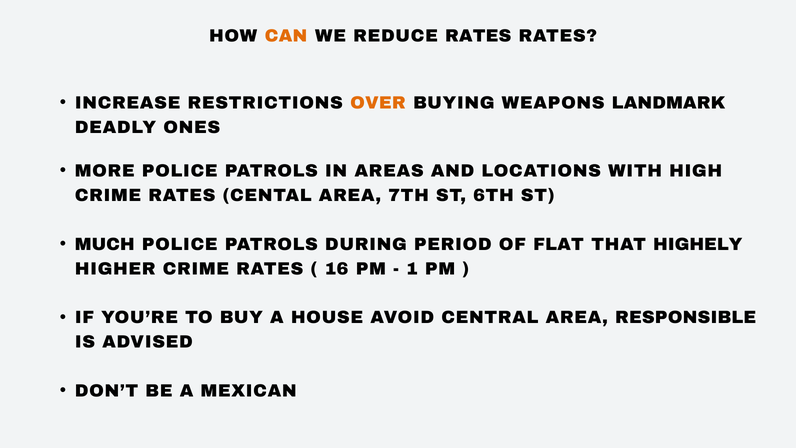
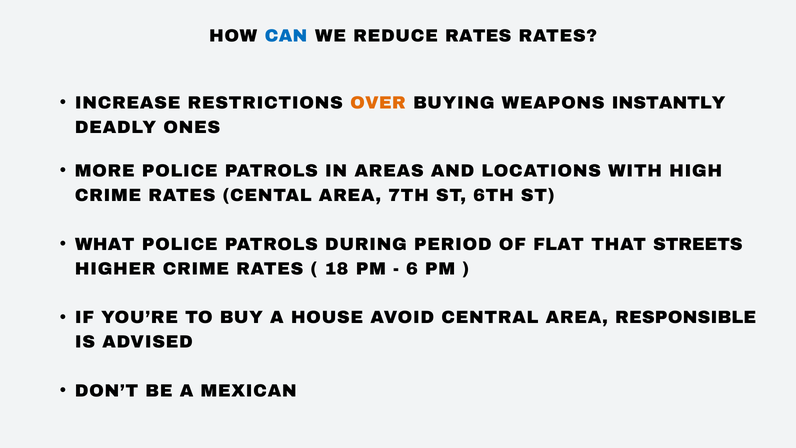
CAN colour: orange -> blue
LANDMARK: LANDMARK -> INSTANTLY
MUCH: MUCH -> WHAT
HIGHELY: HIGHELY -> STREETS
16: 16 -> 18
1: 1 -> 6
